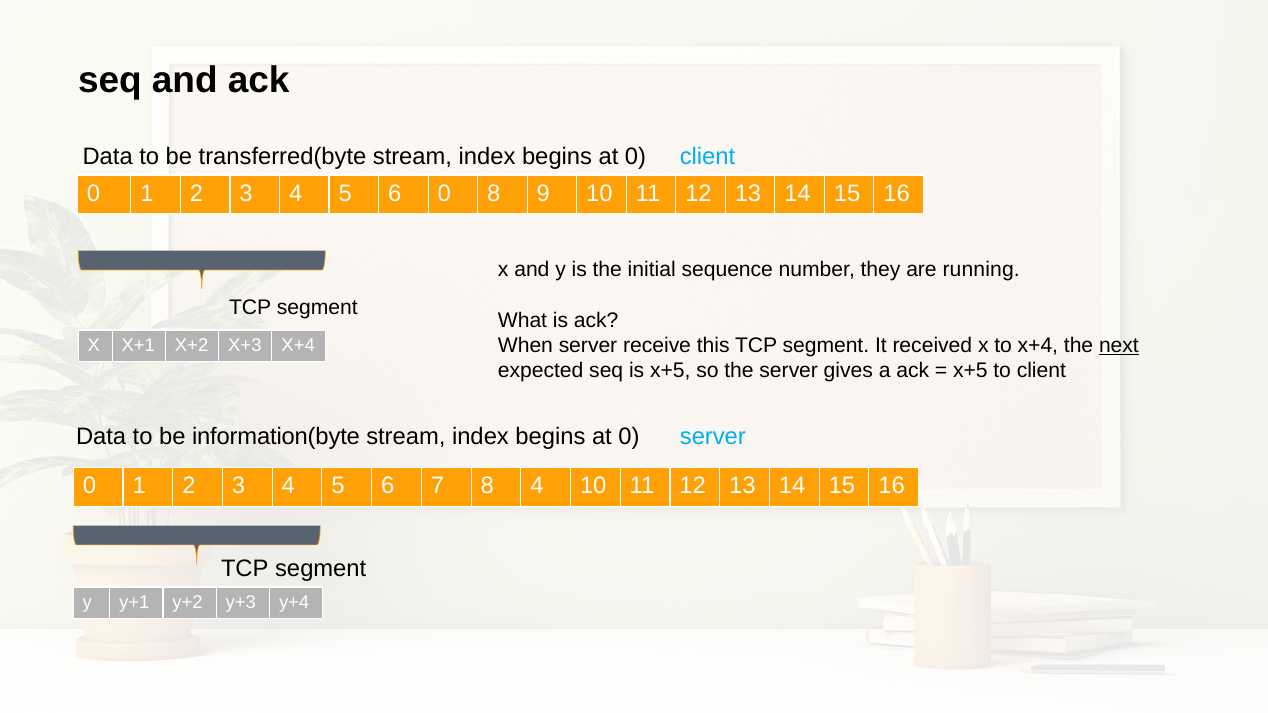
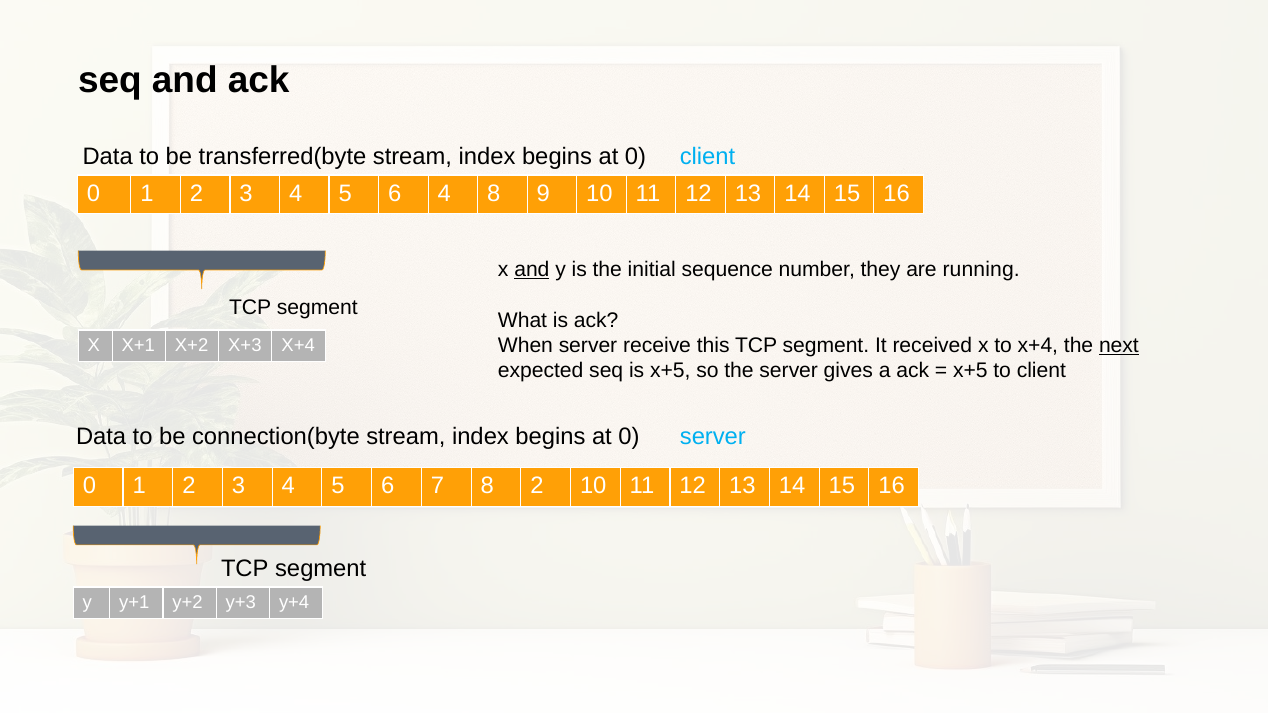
6 0: 0 -> 4
and at (532, 270) underline: none -> present
information(byte: information(byte -> connection(byte
8 4: 4 -> 2
